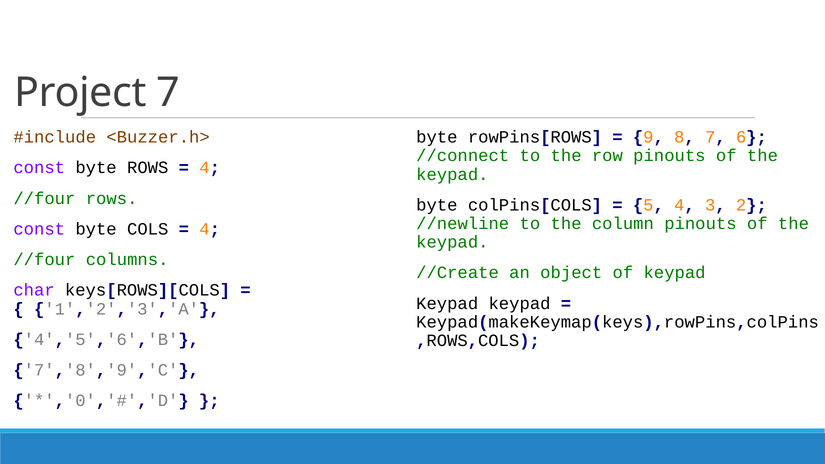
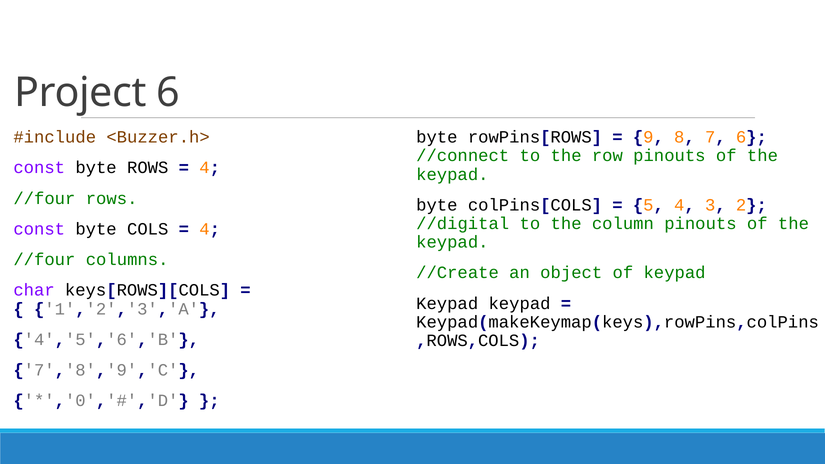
Project 7: 7 -> 6
//newline: //newline -> //digital
